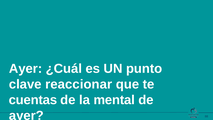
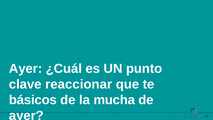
cuentas: cuentas -> básicos
mental: mental -> mucha
